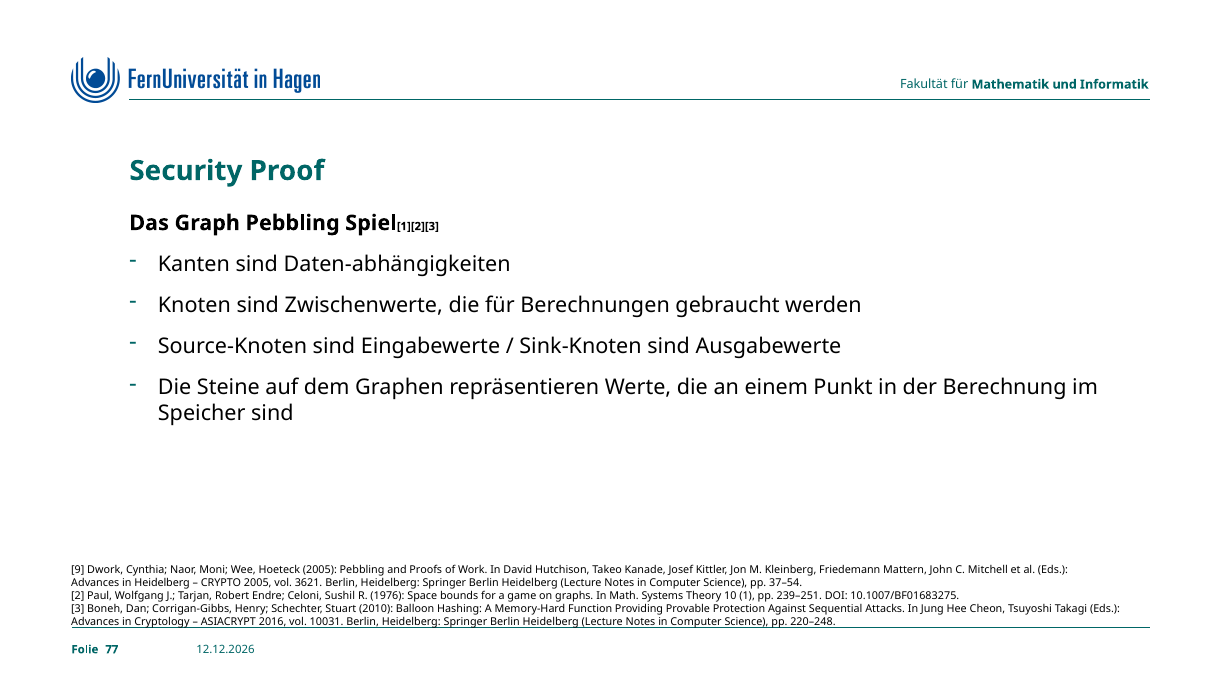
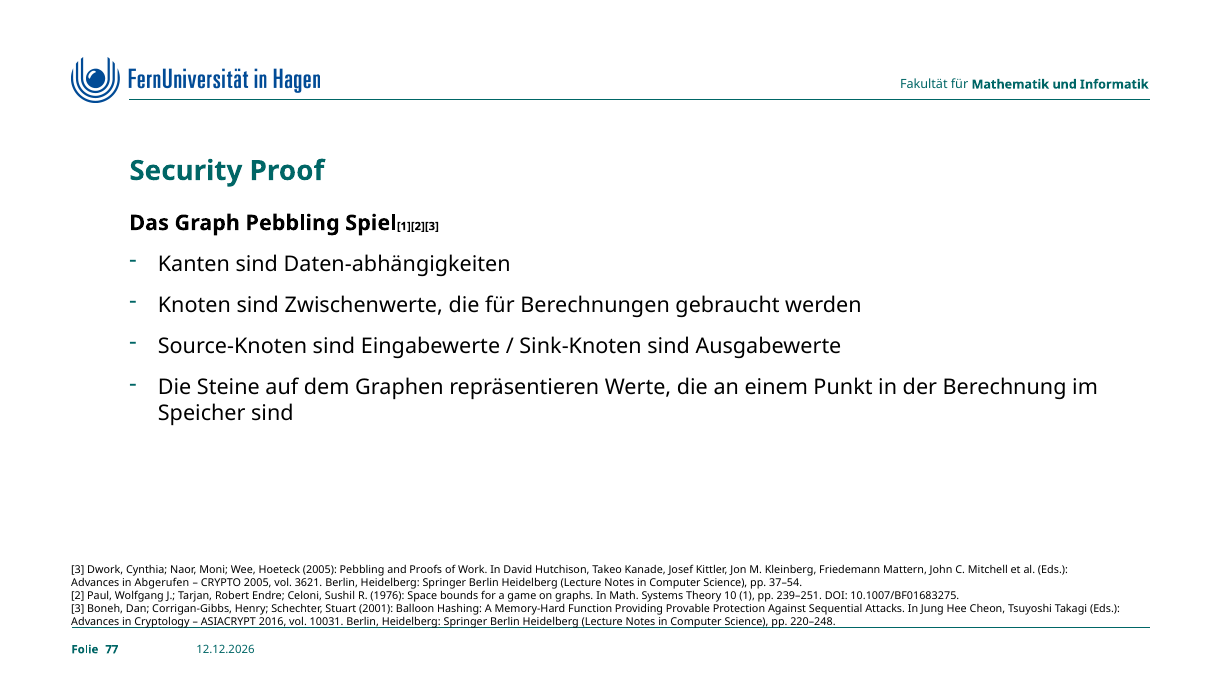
9 at (78, 570): 9 -> 3
in Heidelberg: Heidelberg -> Abgerufen
2010: 2010 -> 2001
